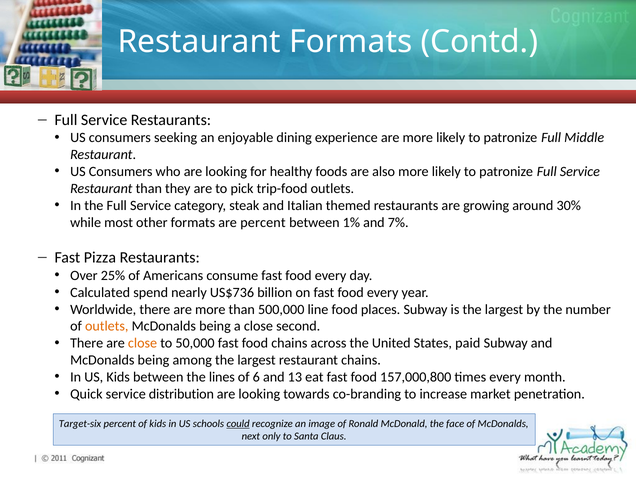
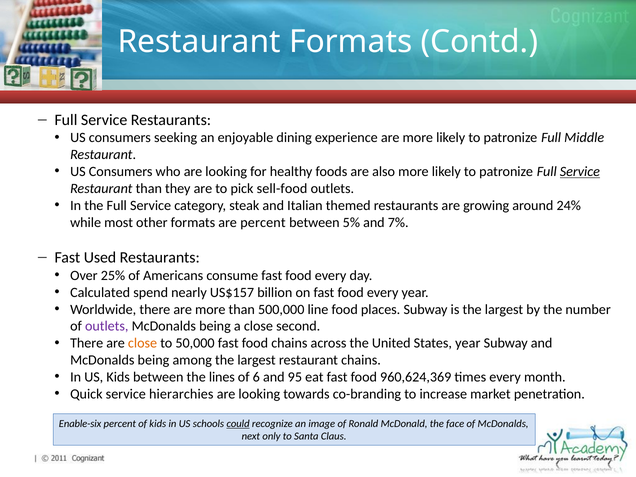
Service at (580, 172) underline: none -> present
trip-food: trip-food -> sell-food
30%: 30% -> 24%
1%: 1% -> 5%
Pizza: Pizza -> Used
US$736: US$736 -> US$157
outlets at (107, 326) colour: orange -> purple
States paid: paid -> year
13: 13 -> 95
157,000,800: 157,000,800 -> 960,624,369
distribution: distribution -> hierarchies
Target-six: Target-six -> Enable-six
